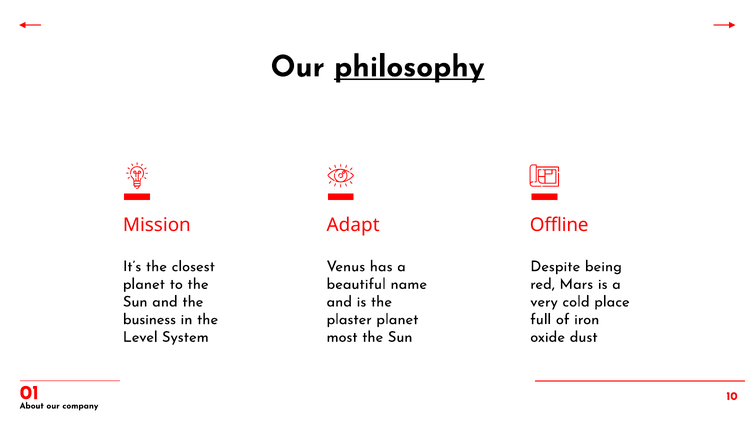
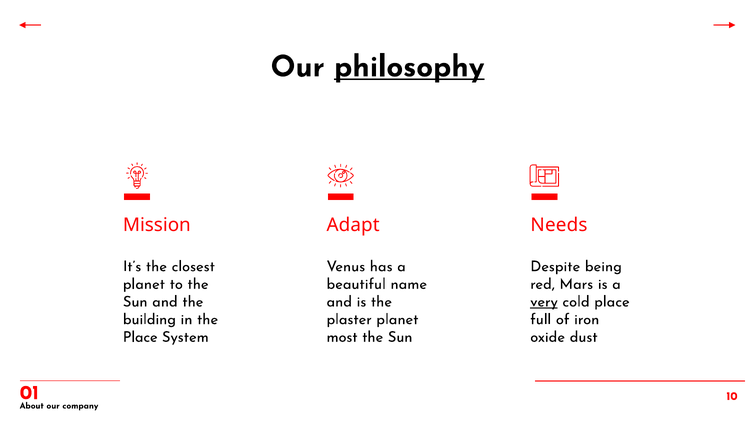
Offline: Offline -> Needs
very underline: none -> present
business: business -> building
Level at (140, 337): Level -> Place
